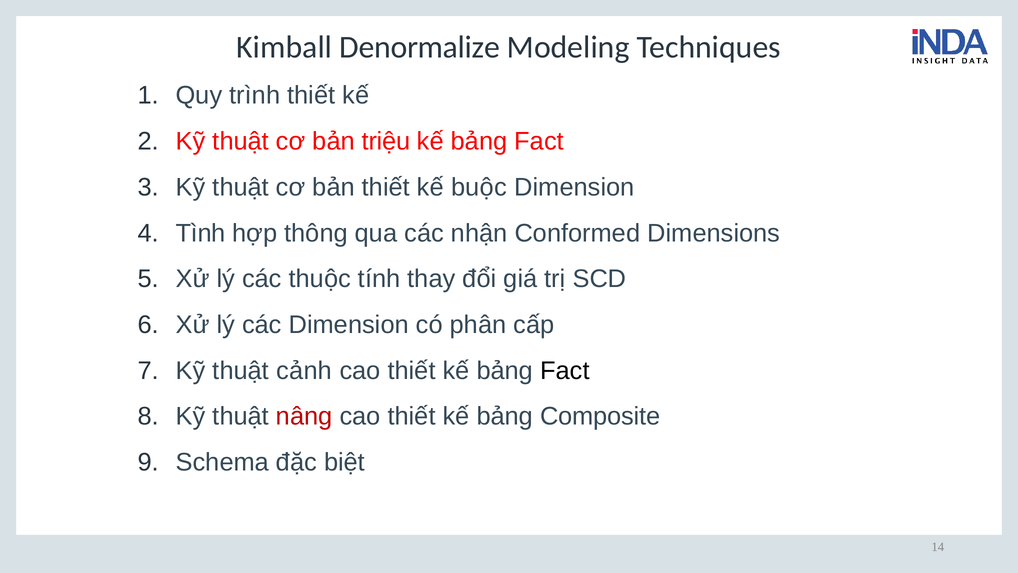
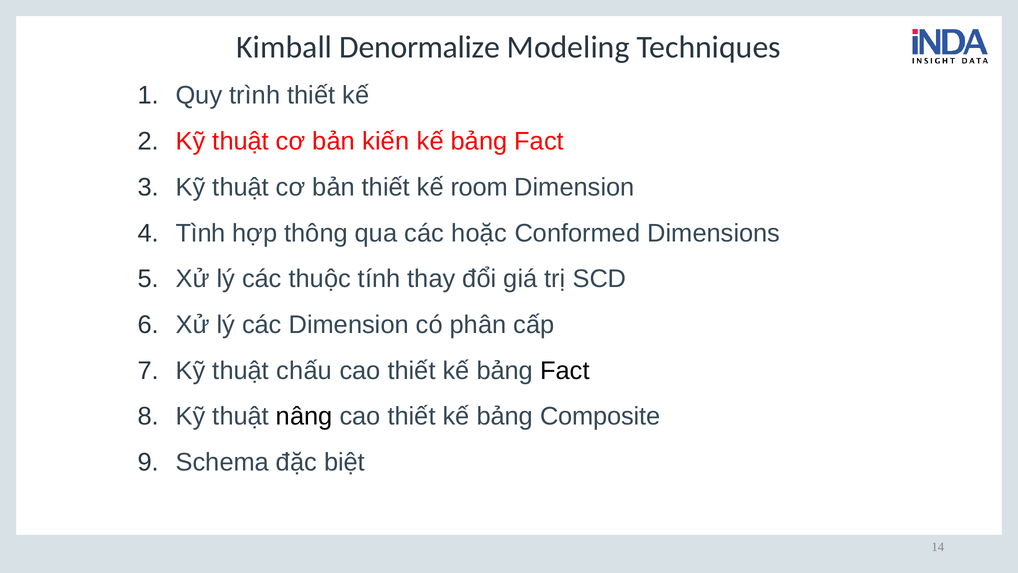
triệu: triệu -> kiến
buộc: buộc -> room
nhận: nhận -> hoặc
cảnh: cảnh -> chấu
nâng colour: red -> black
